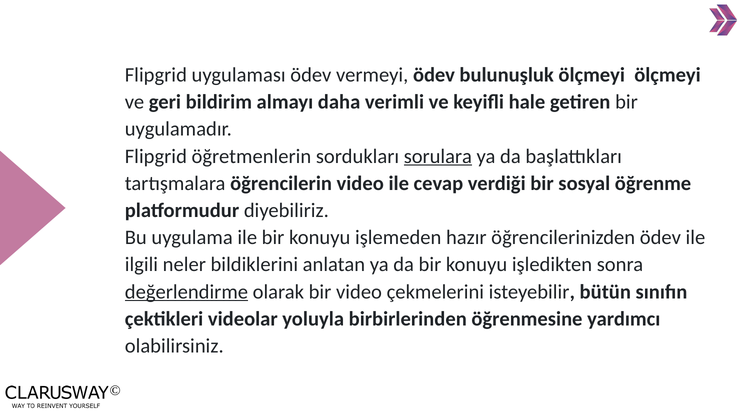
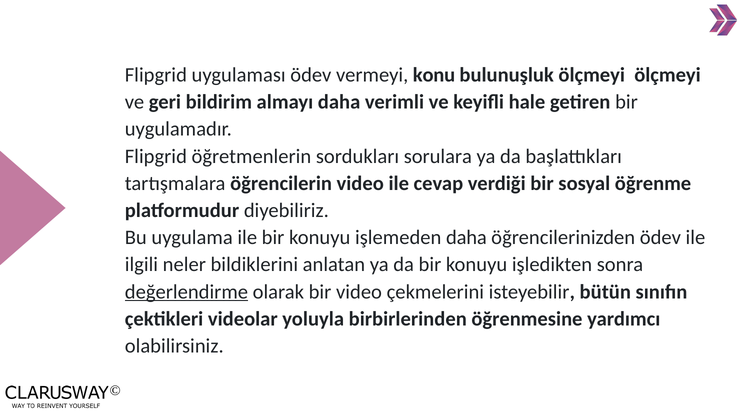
vermeyi ödev: ödev -> konu
sorulara underline: present -> none
işlemeden hazır: hazır -> daha
